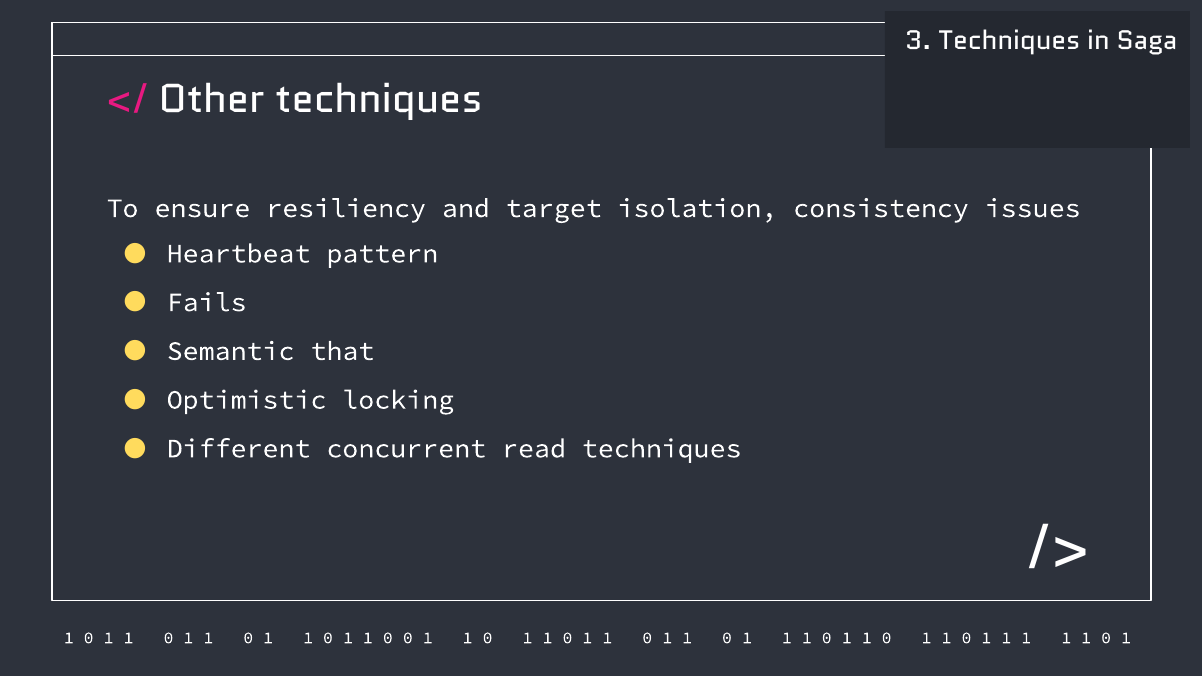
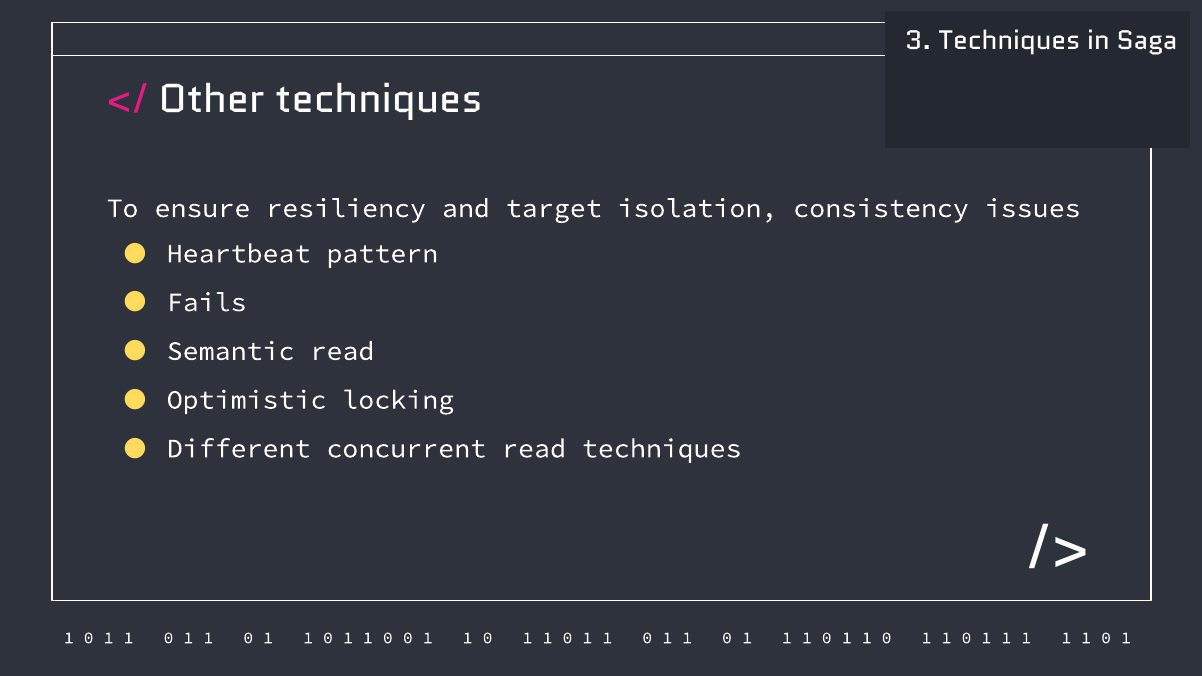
Semantic that: that -> read
